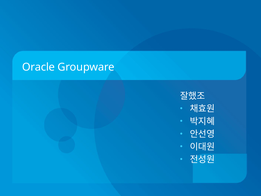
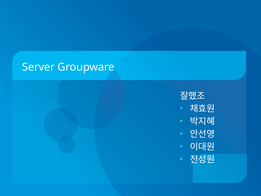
Oracle: Oracle -> Server
